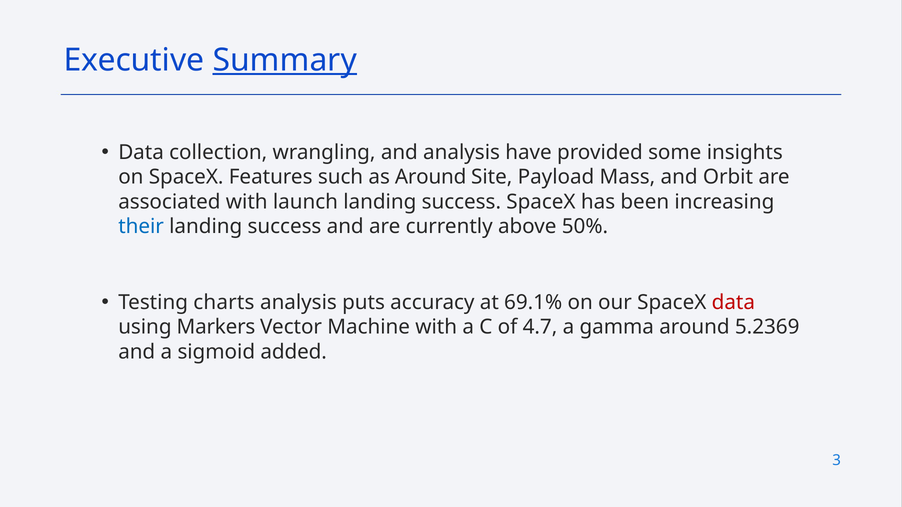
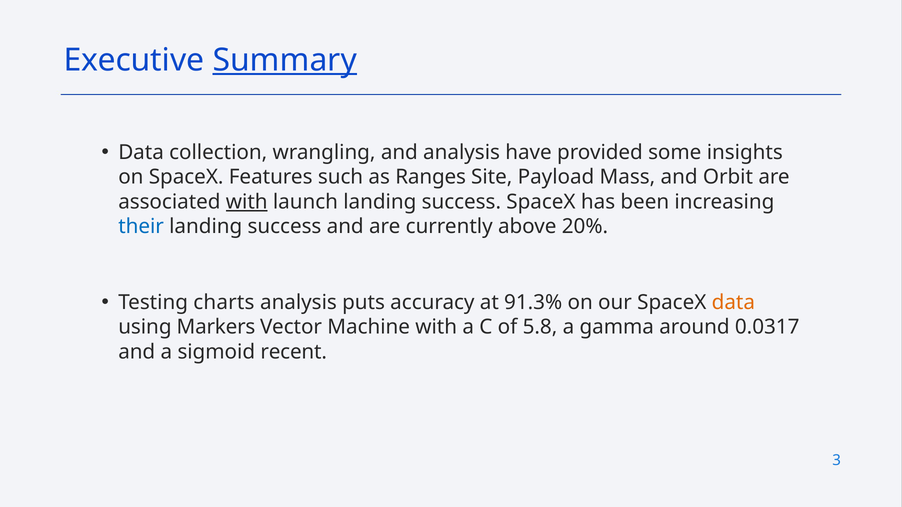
as Around: Around -> Ranges
with at (247, 202) underline: none -> present
50%: 50% -> 20%
69.1%: 69.1% -> 91.3%
data at (733, 303) colour: red -> orange
4.7: 4.7 -> 5.8
5.2369: 5.2369 -> 0.0317
added: added -> recent
